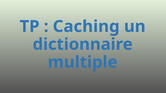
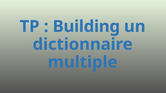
Caching: Caching -> Building
